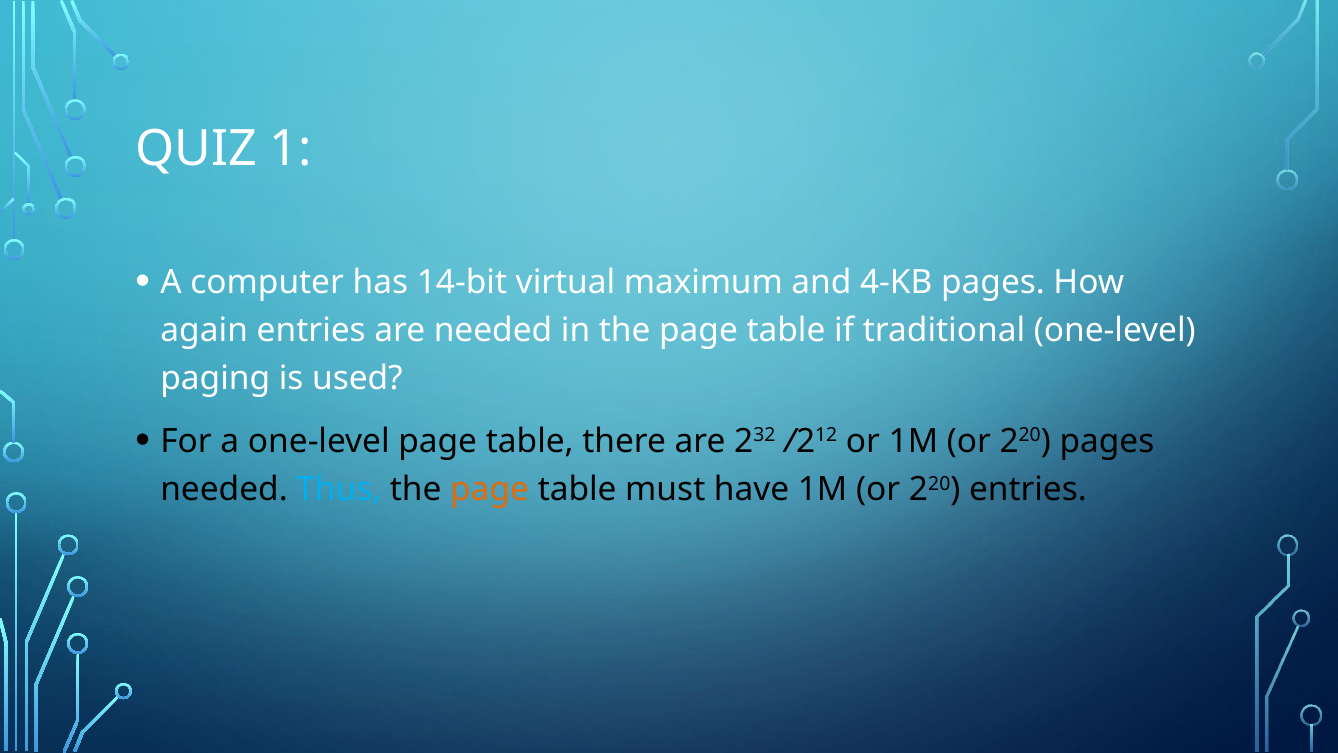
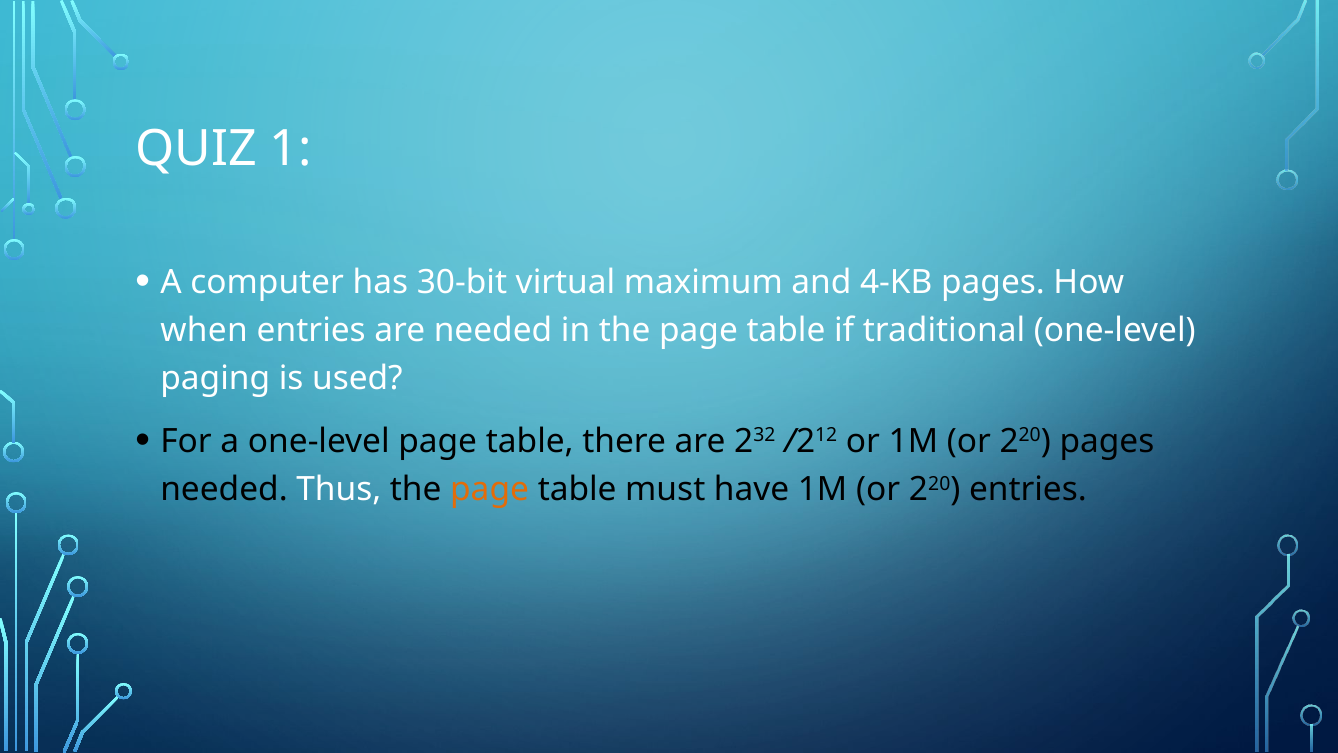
14-bit: 14-bit -> 30-bit
again: again -> when
Thus colour: light blue -> white
